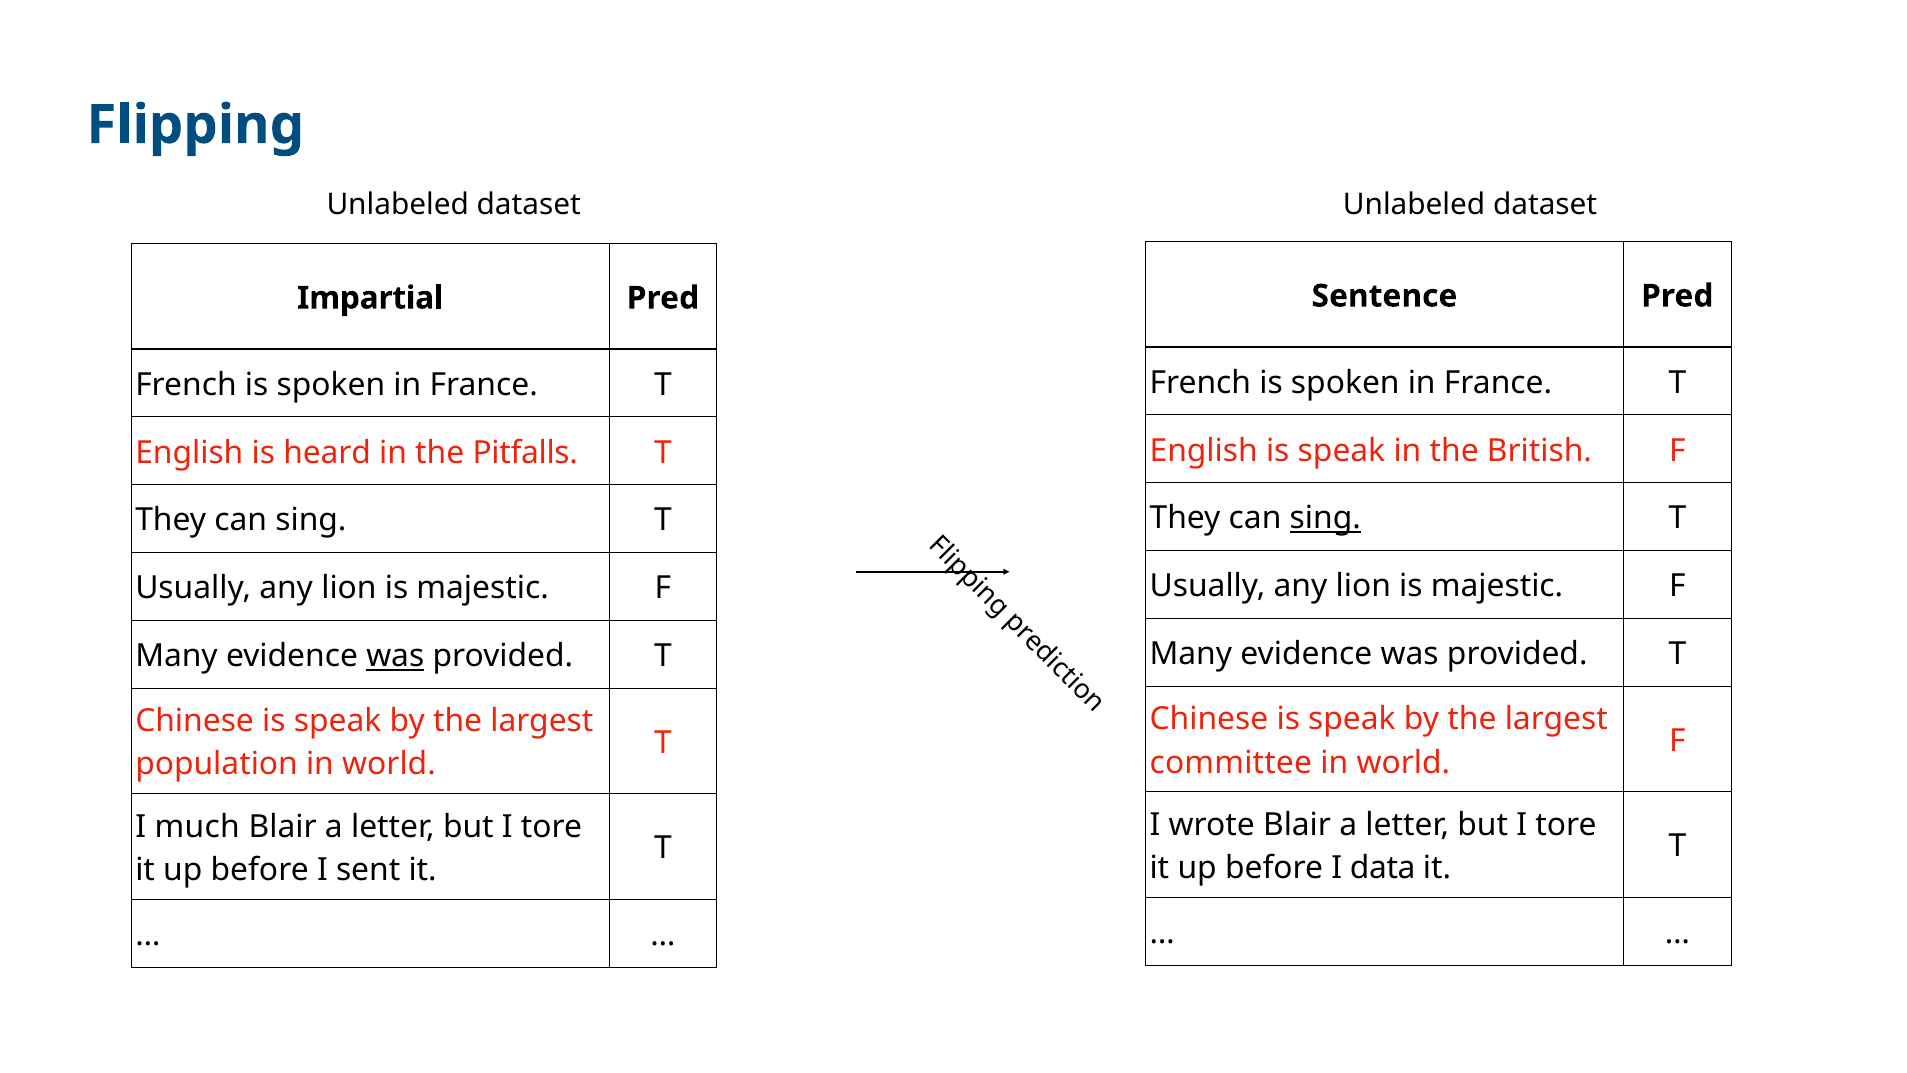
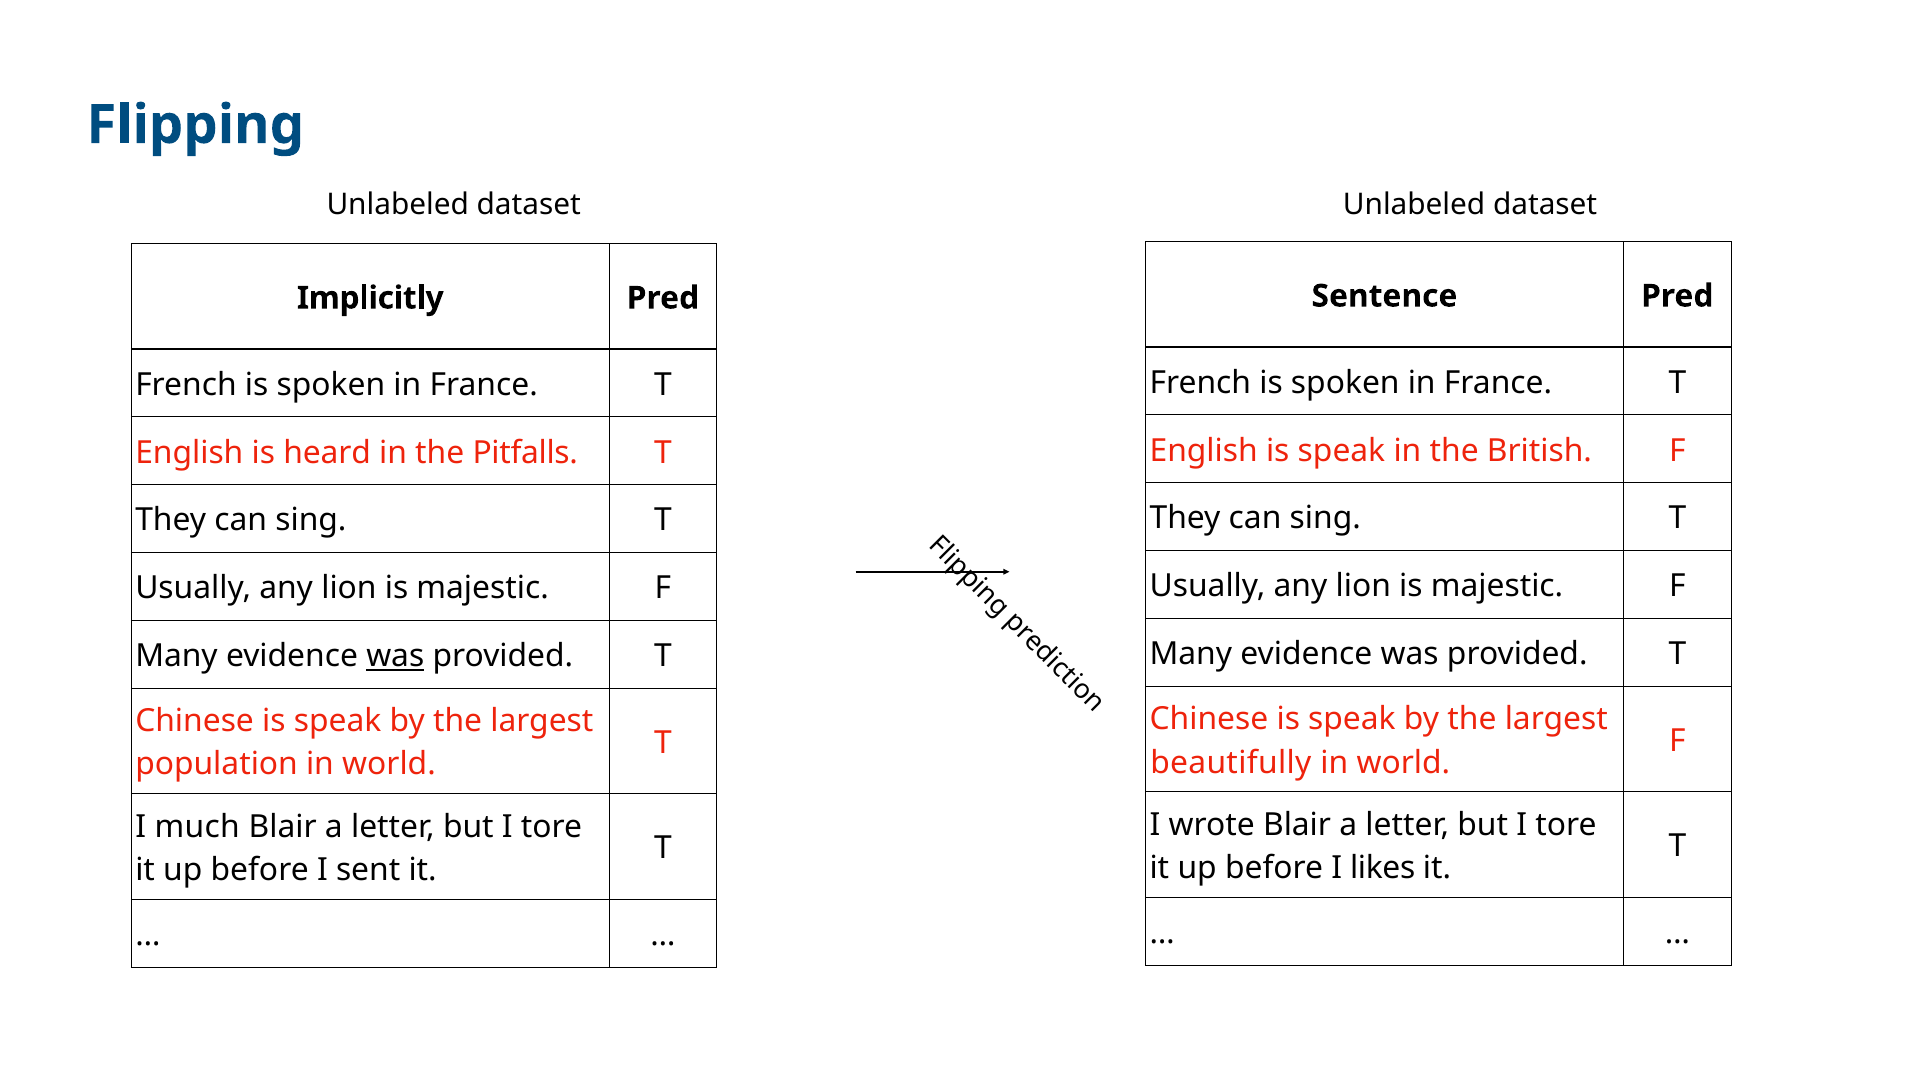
Impartial: Impartial -> Implicitly
sing at (1325, 518) underline: present -> none
committee: committee -> beautifully
data: data -> likes
